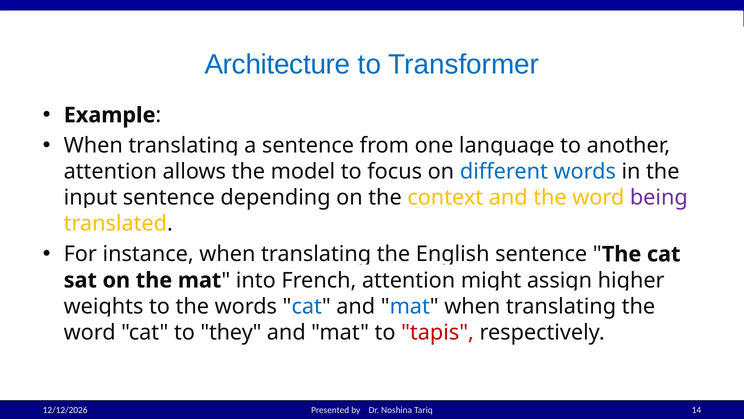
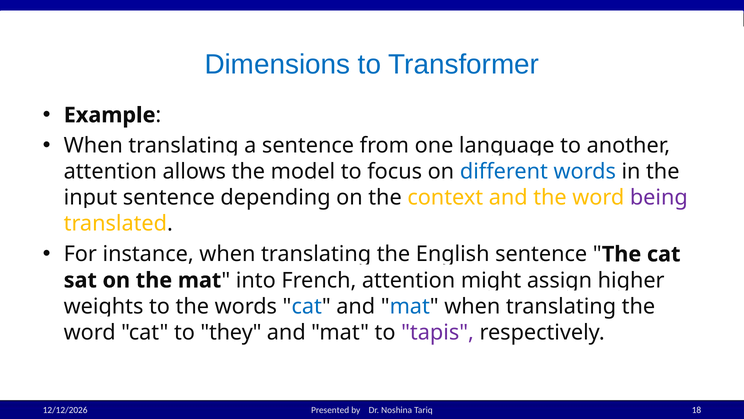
Architecture: Architecture -> Dimensions
tapis colour: red -> purple
14: 14 -> 18
